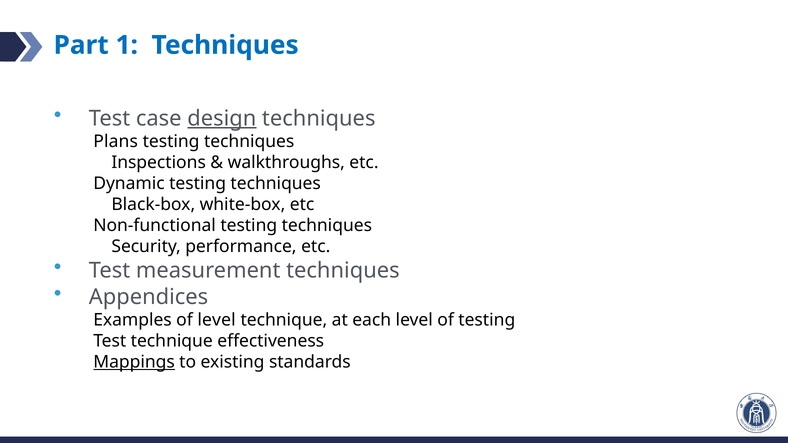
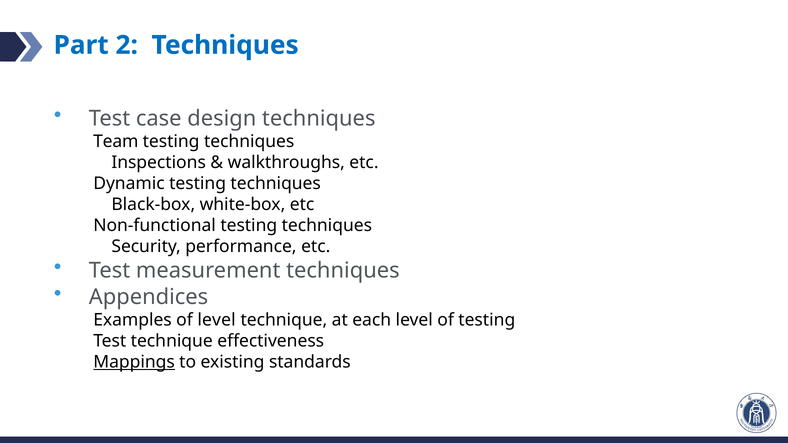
1: 1 -> 2
design underline: present -> none
Plans: Plans -> Team
